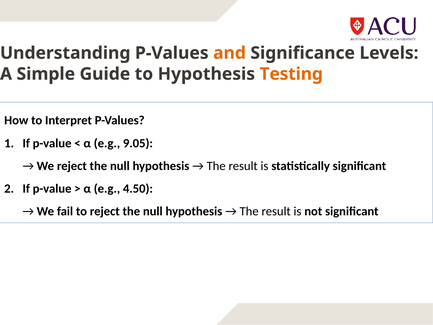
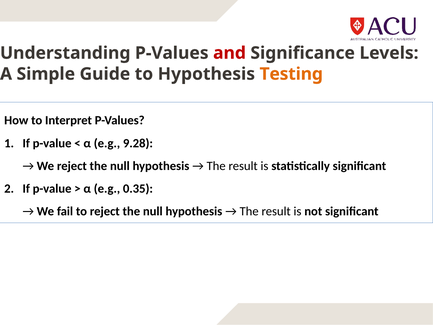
and colour: orange -> red
9.05: 9.05 -> 9.28
4.50: 4.50 -> 0.35
